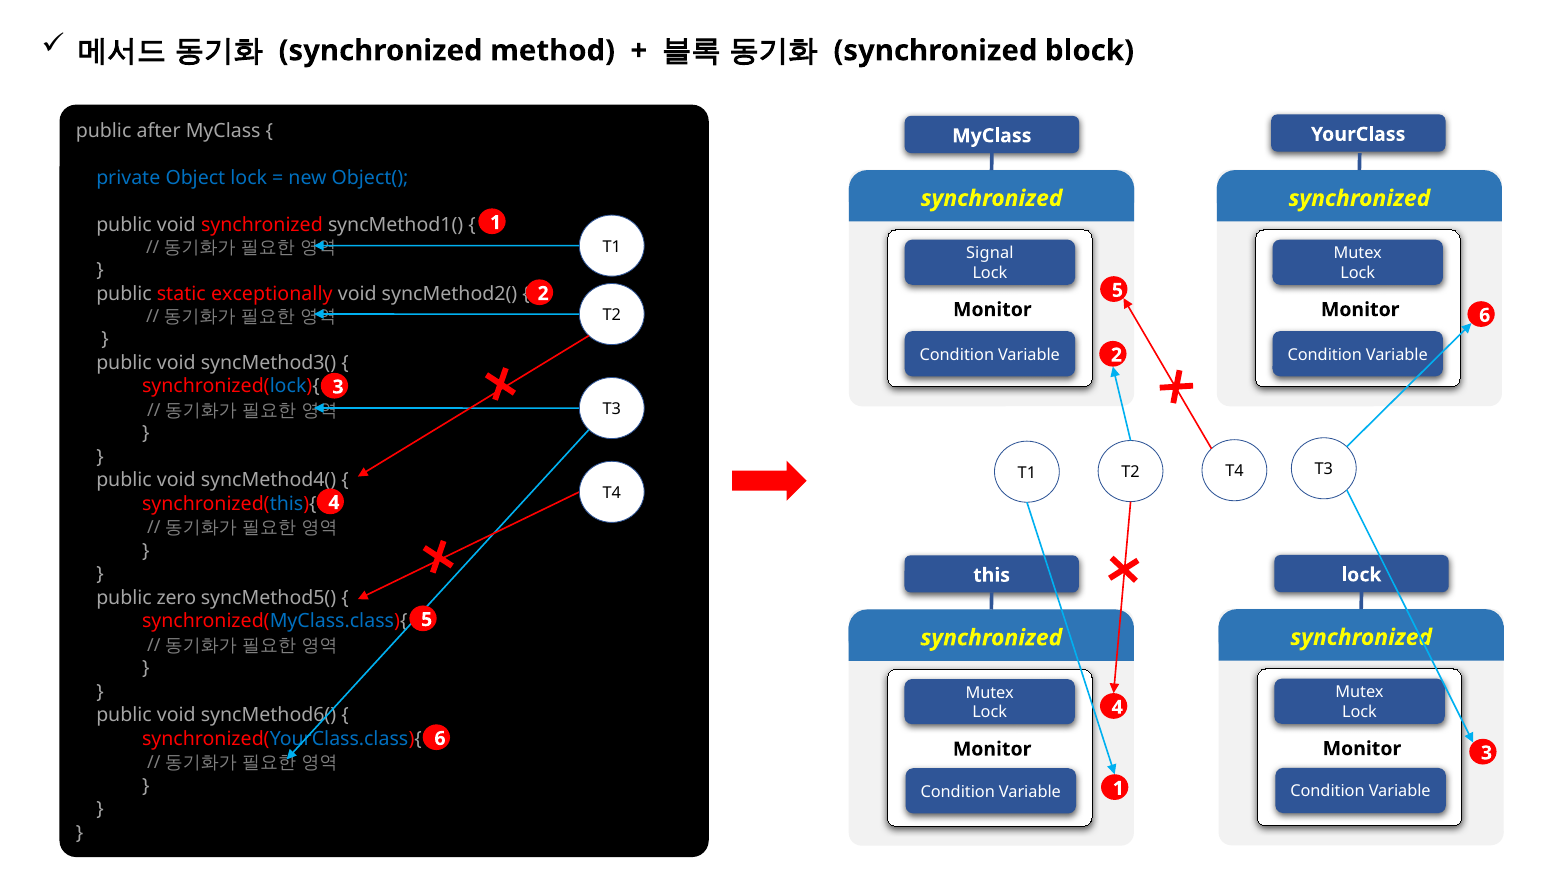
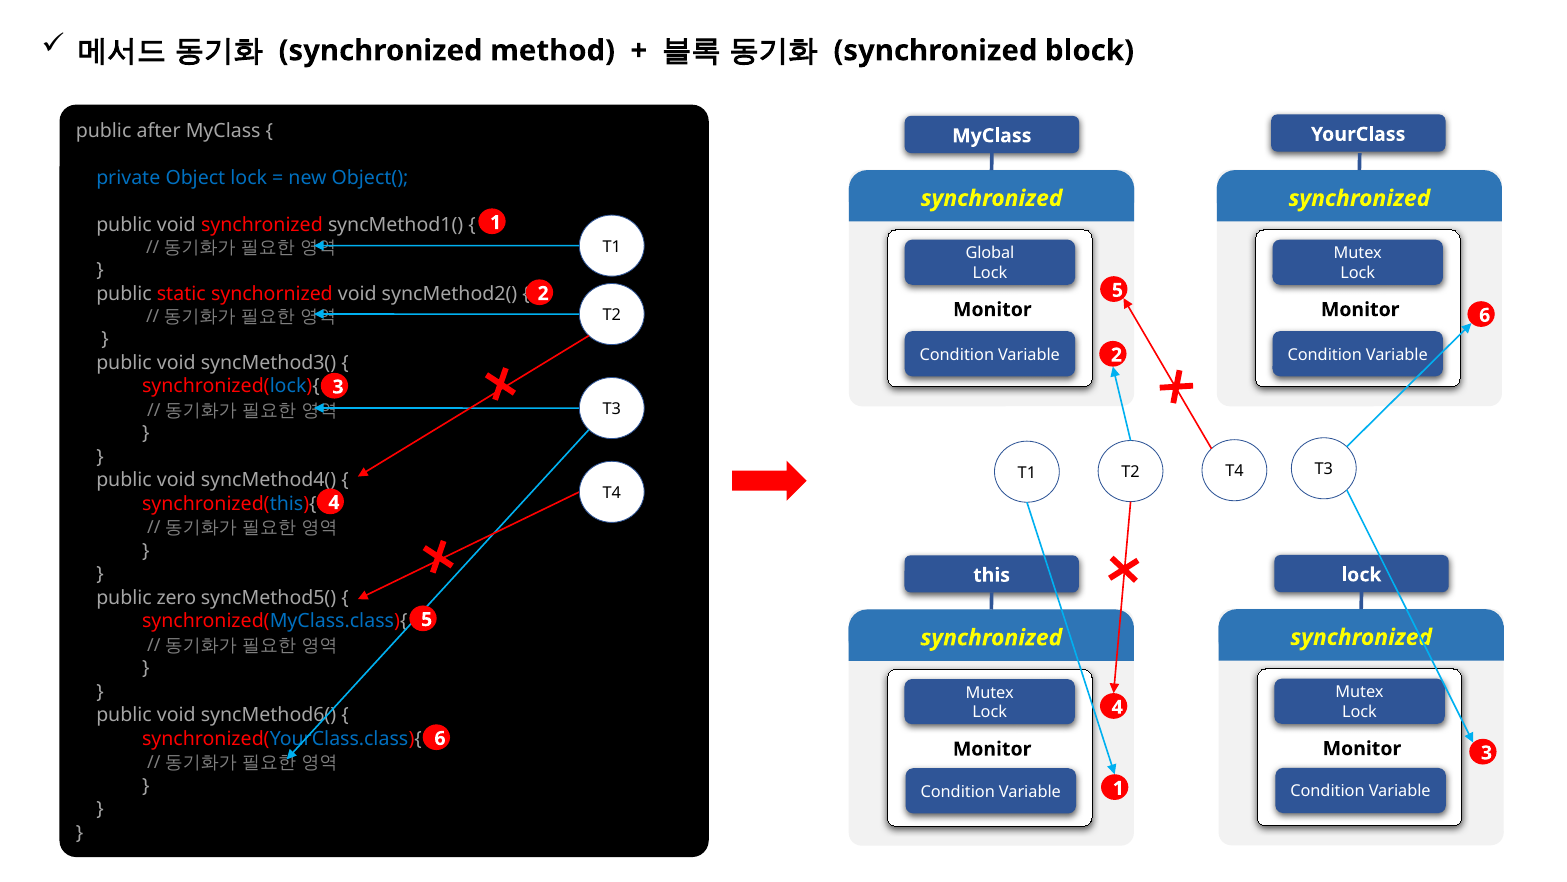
Signal: Signal -> Global
exceptionally: exceptionally -> synchornized
